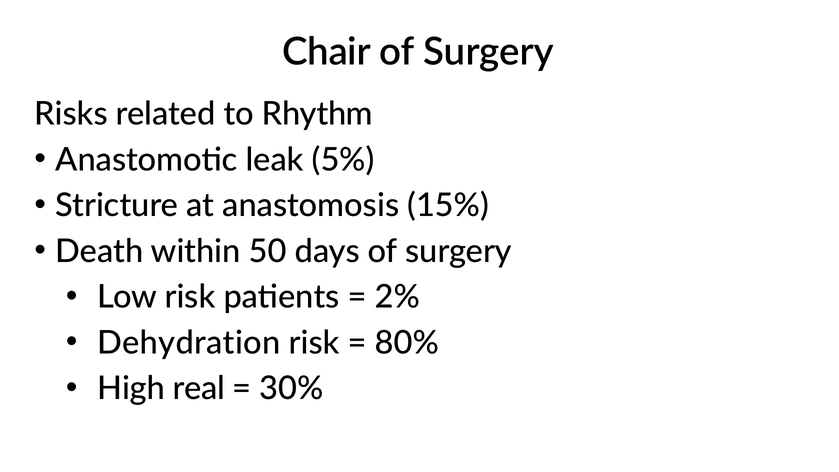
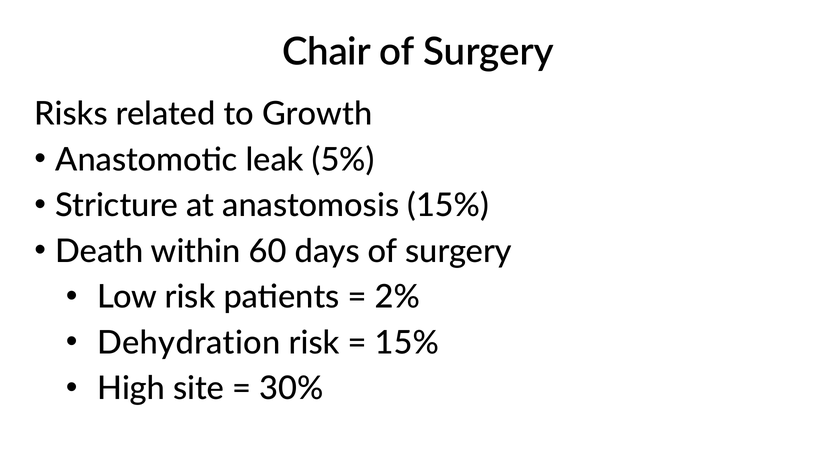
Rhythm: Rhythm -> Growth
50: 50 -> 60
80% at (407, 343): 80% -> 15%
real: real -> site
